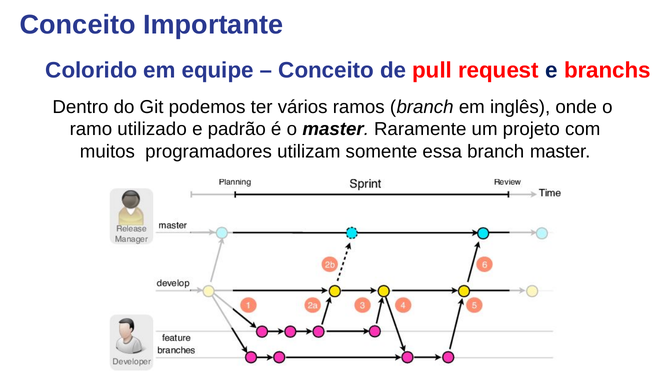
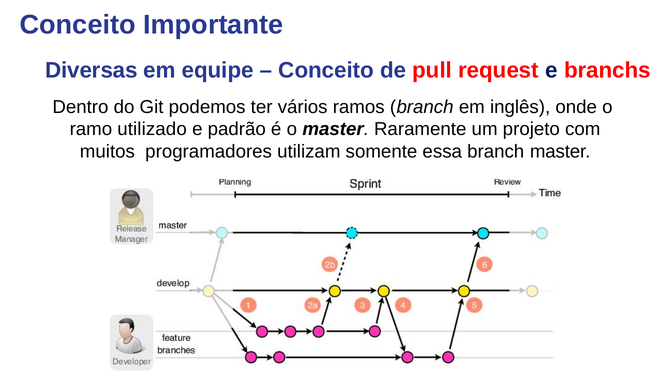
Colorido: Colorido -> Diversas
